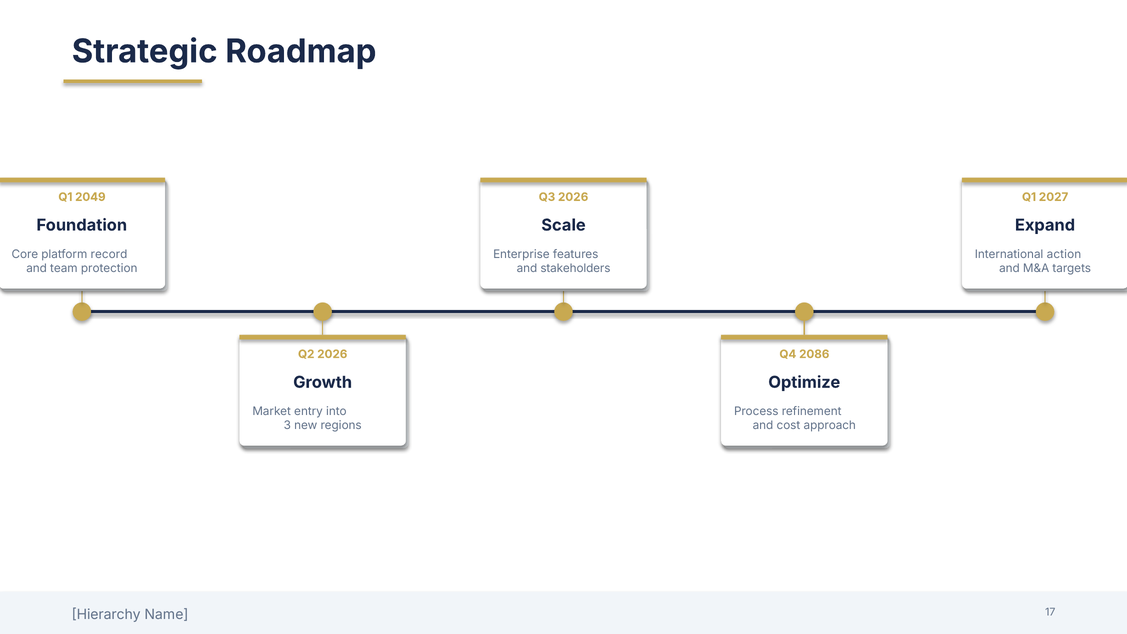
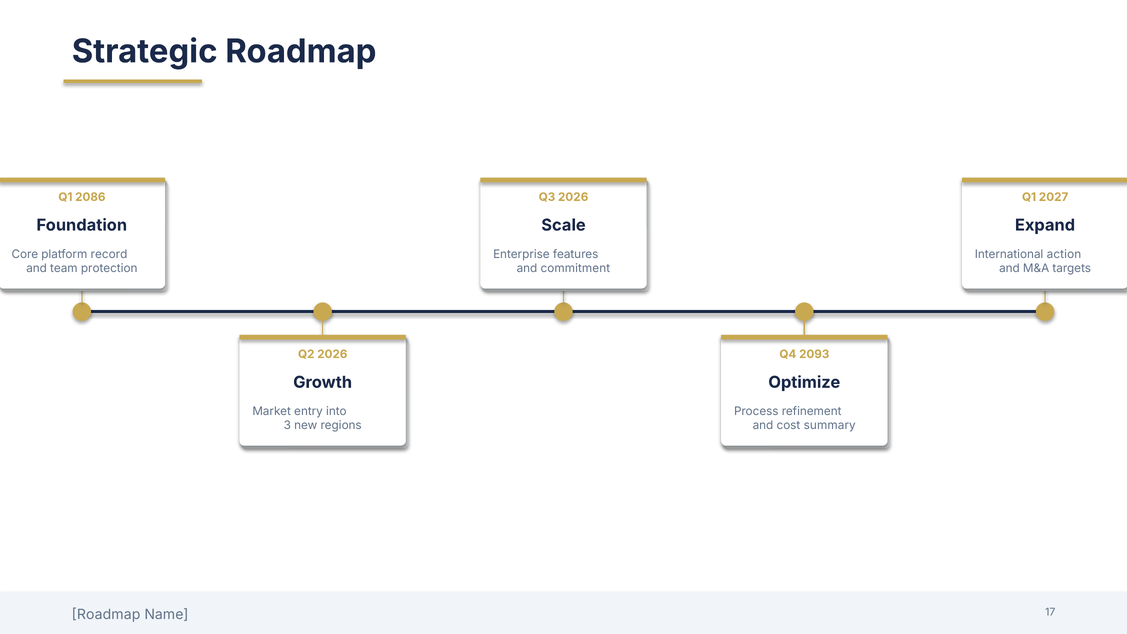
2049: 2049 -> 2086
stakeholders: stakeholders -> commitment
2086: 2086 -> 2093
approach: approach -> summary
Hierarchy at (106, 614): Hierarchy -> Roadmap
